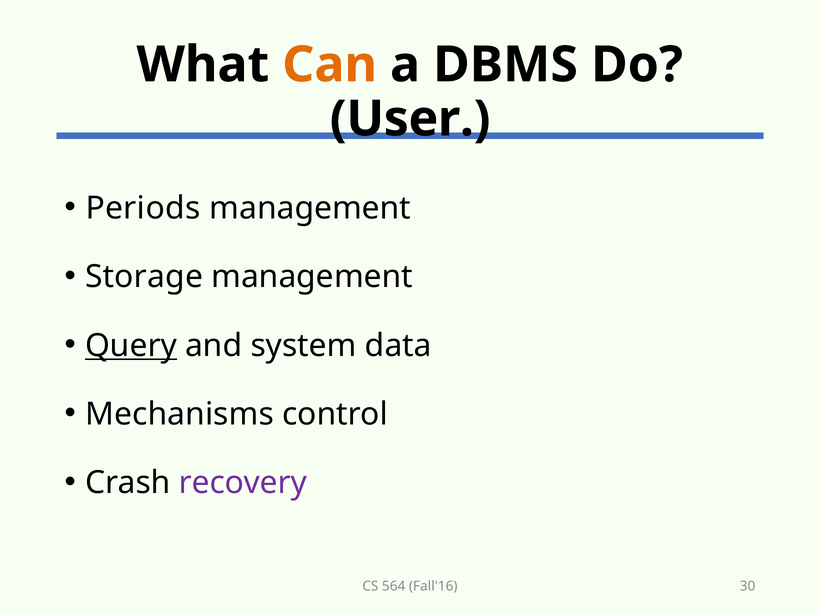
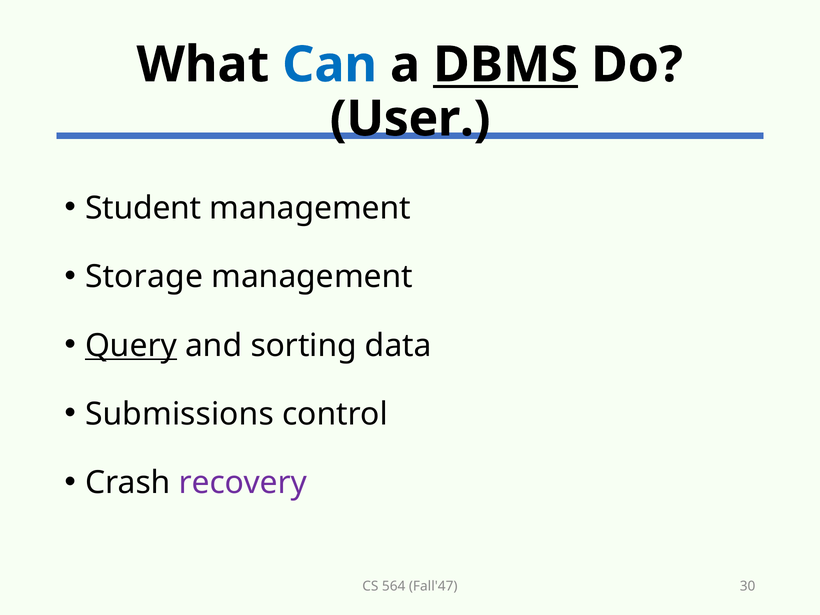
Can colour: orange -> blue
DBMS underline: none -> present
Periods: Periods -> Student
system: system -> sorting
Mechanisms: Mechanisms -> Submissions
Fall'16: Fall'16 -> Fall'47
